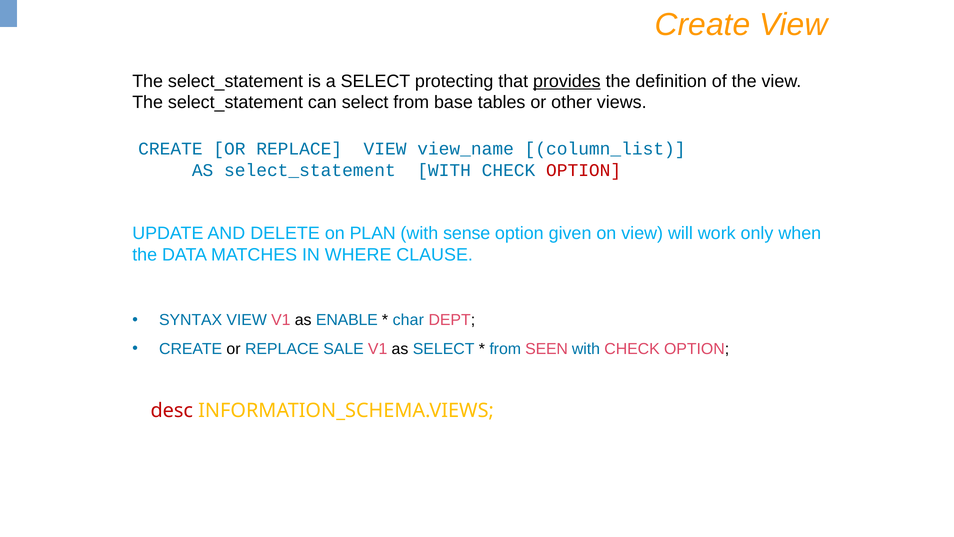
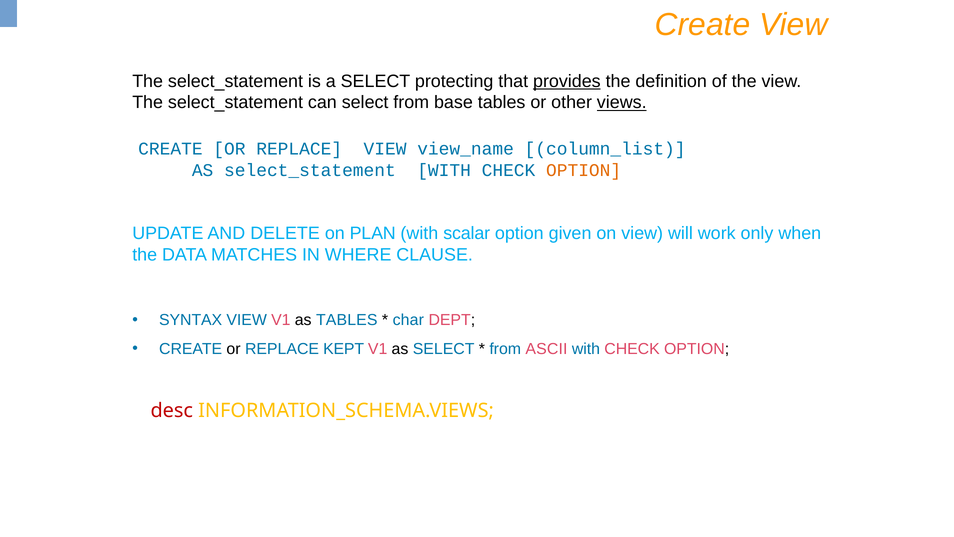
views underline: none -> present
OPTION at (584, 170) colour: red -> orange
sense: sense -> scalar
as ENABLE: ENABLE -> TABLES
SALE: SALE -> KEPT
SEEN: SEEN -> ASCII
